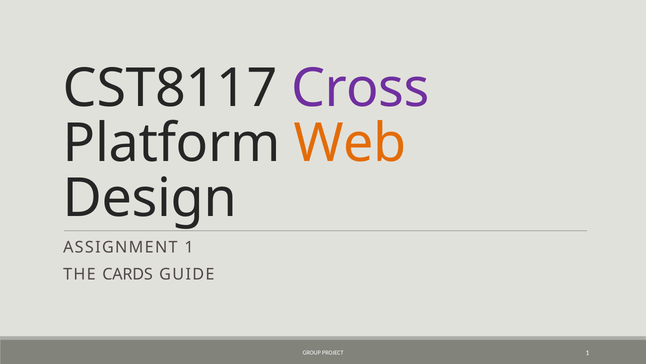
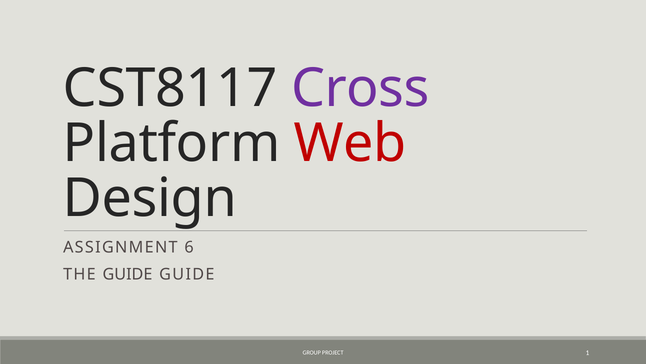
Web colour: orange -> red
ASSIGNMENT 1: 1 -> 6
THE CARDS: CARDS -> GUIDE
